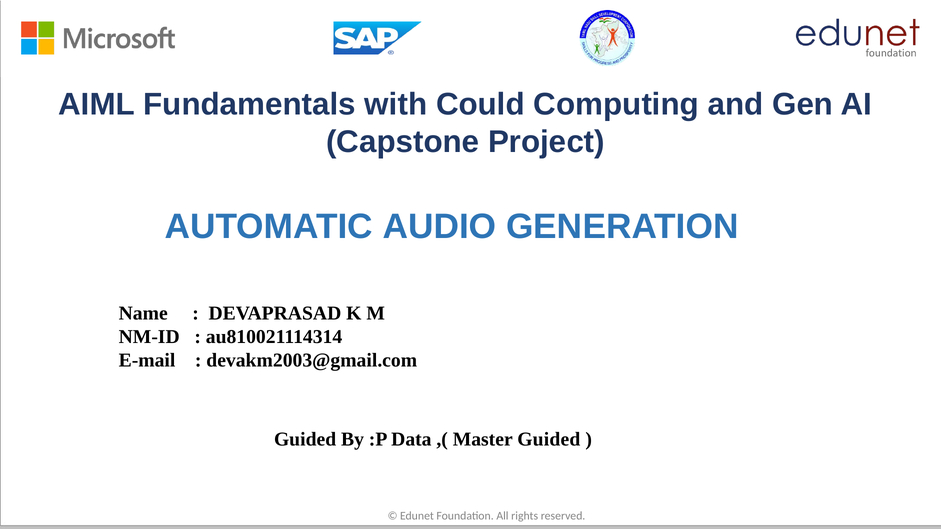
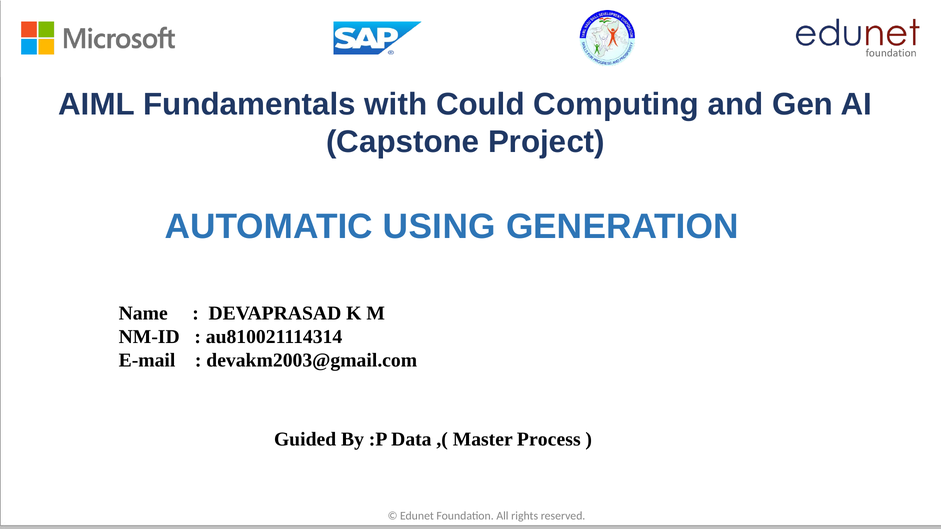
AUDIO: AUDIO -> USING
Master Guided: Guided -> Process
